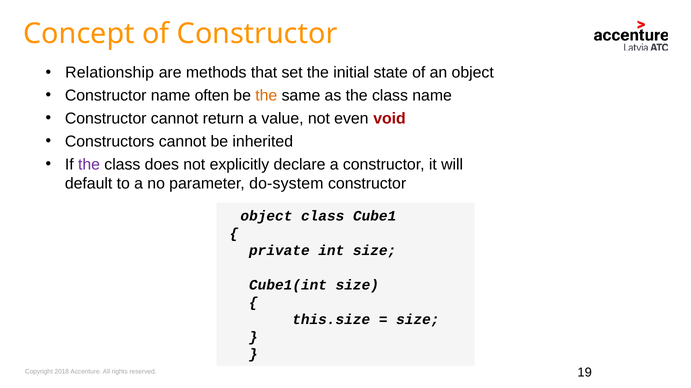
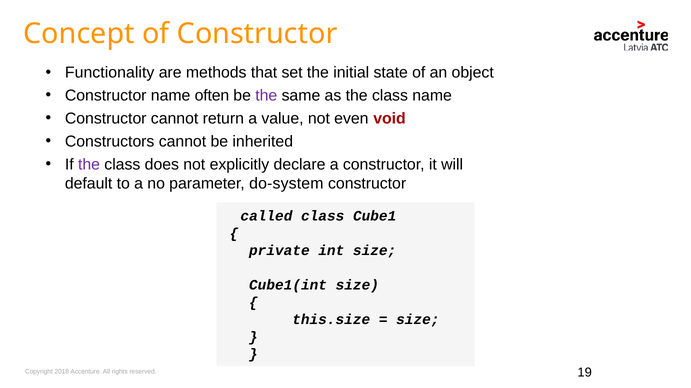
Relationship: Relationship -> Functionality
the at (266, 96) colour: orange -> purple
object at (266, 217): object -> called
